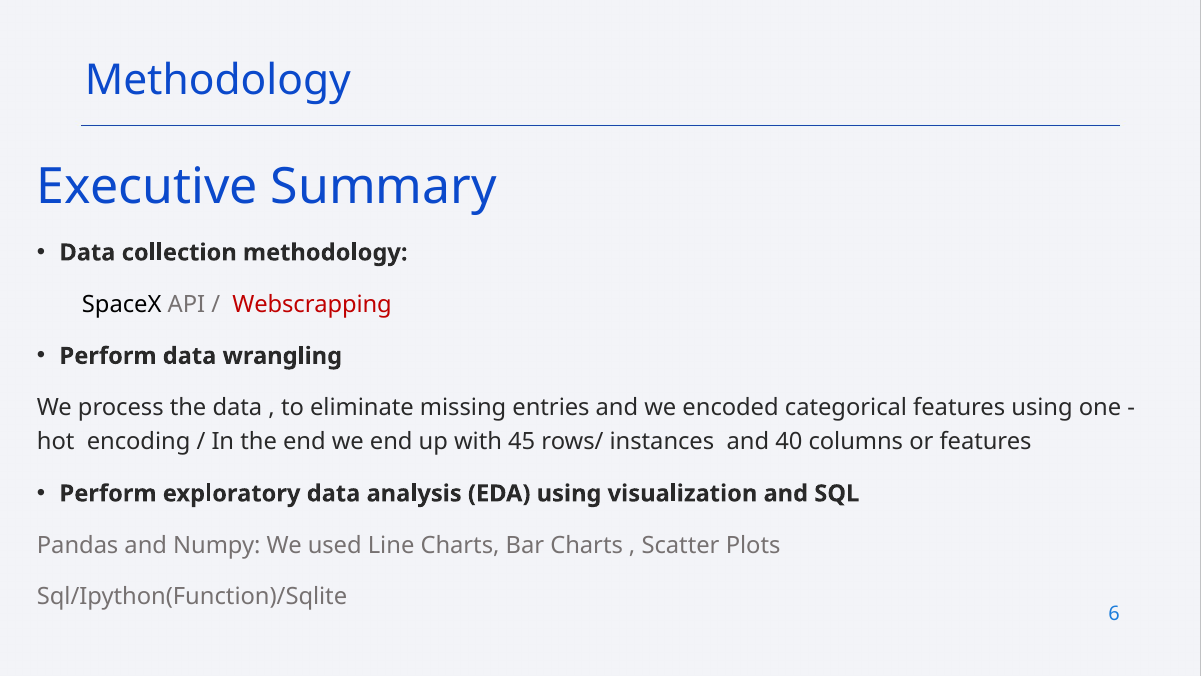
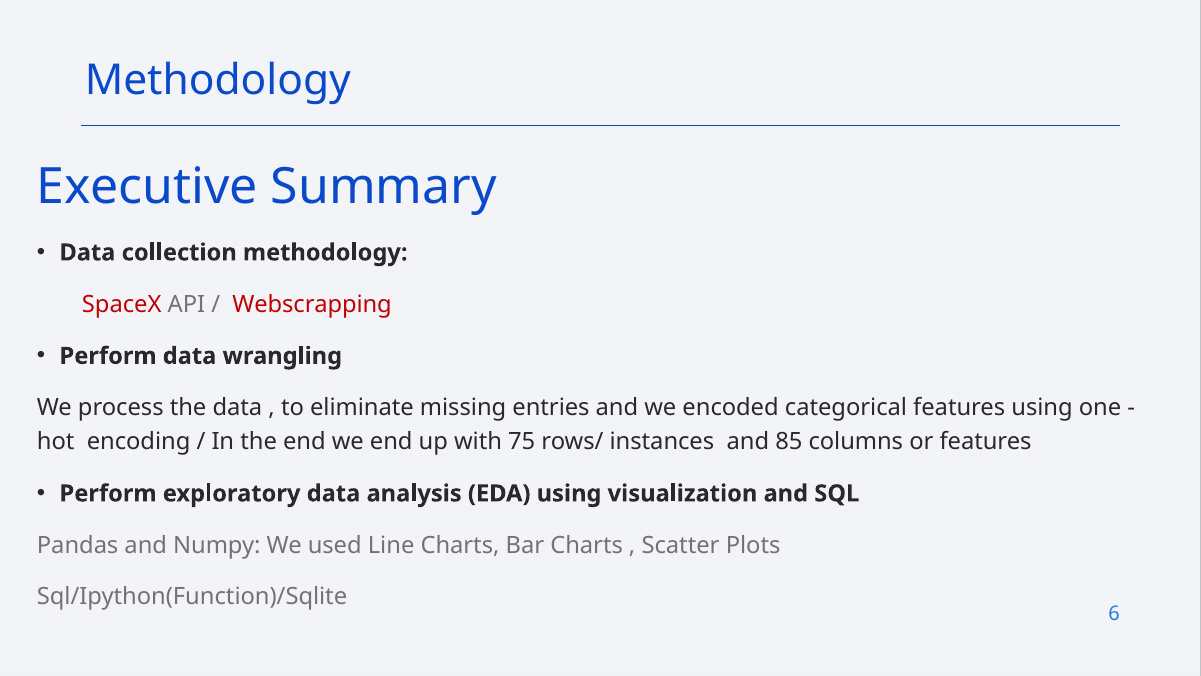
SpaceX colour: black -> red
45: 45 -> 75
40: 40 -> 85
